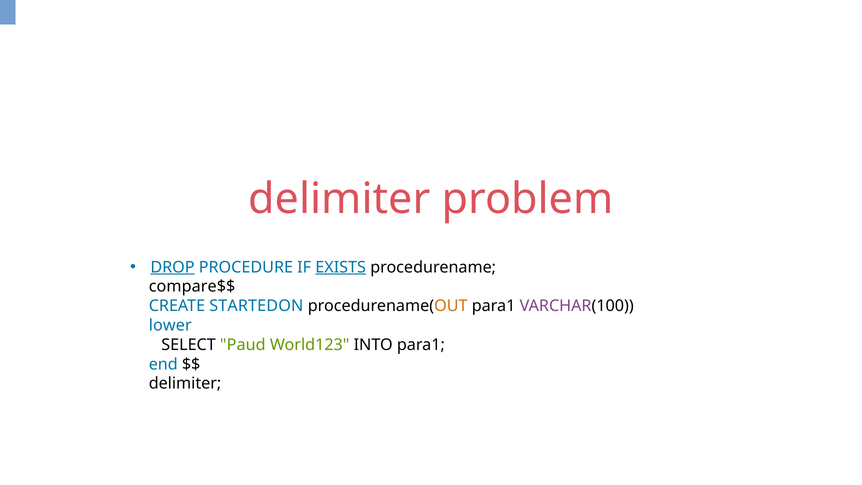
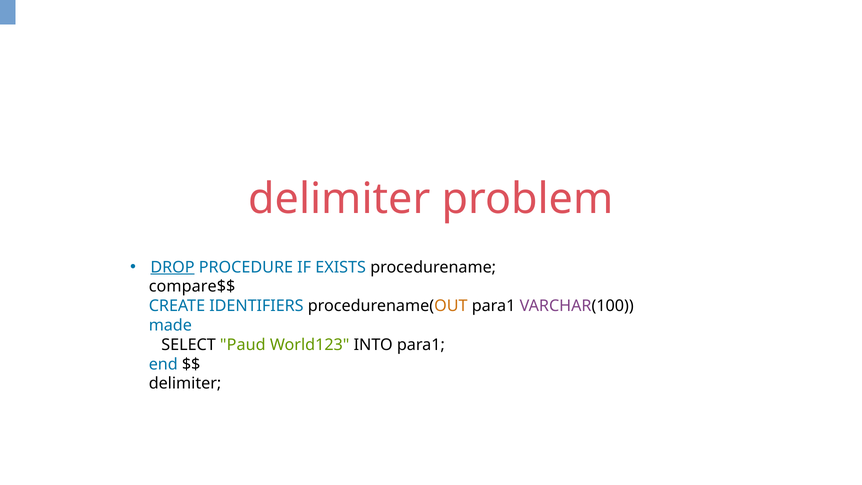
EXISTS underline: present -> none
STARTEDON: STARTEDON -> IDENTIFIERS
lower: lower -> made
